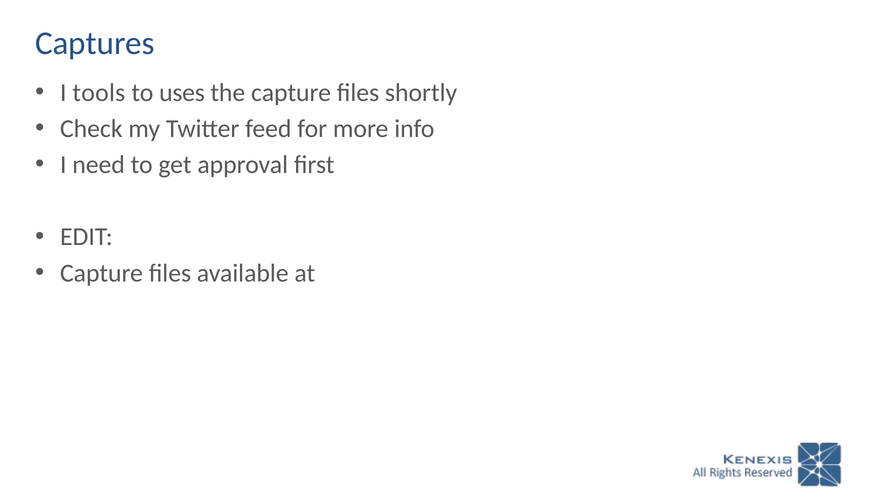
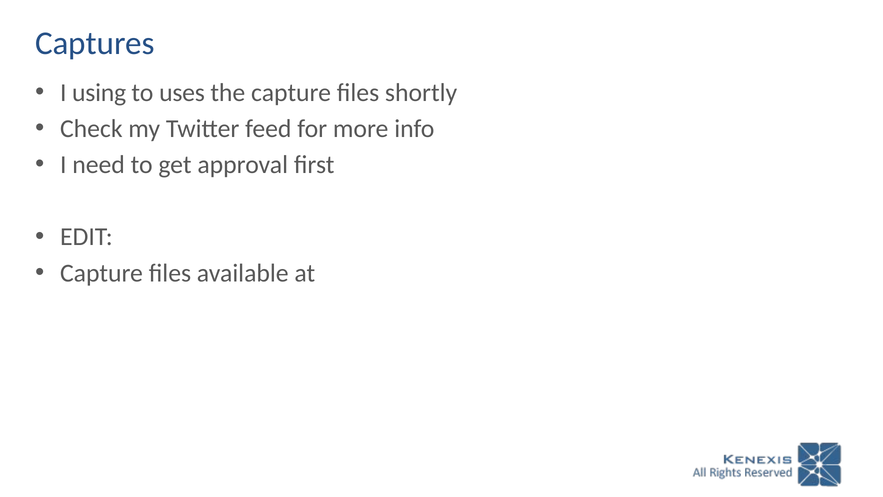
tools: tools -> using
